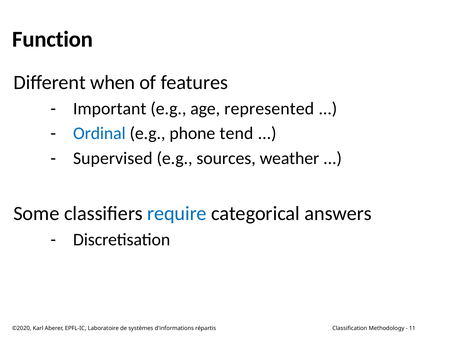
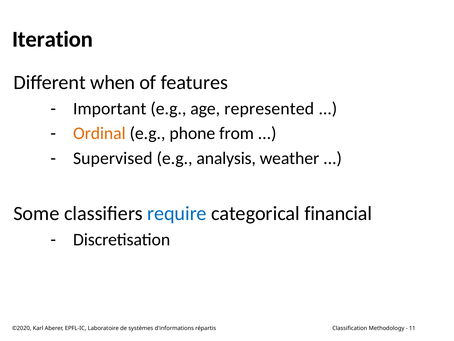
Function: Function -> Iteration
Ordinal colour: blue -> orange
tend: tend -> from
sources: sources -> analysis
answers: answers -> financial
